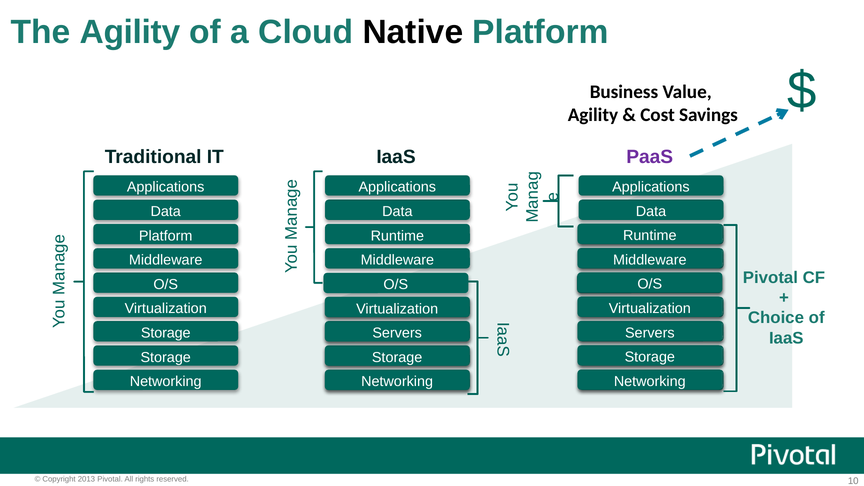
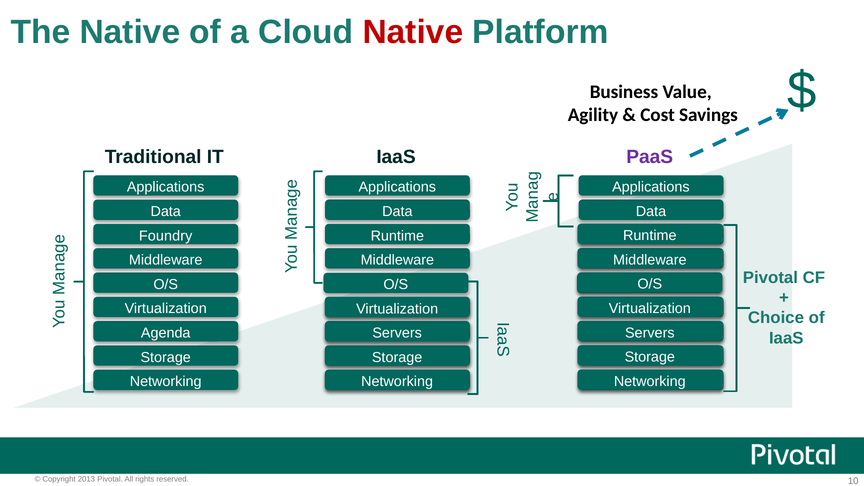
The Agility: Agility -> Native
Native at (413, 32) colour: black -> red
Platform at (166, 236): Platform -> Foundry
Storage at (166, 333): Storage -> Agenda
